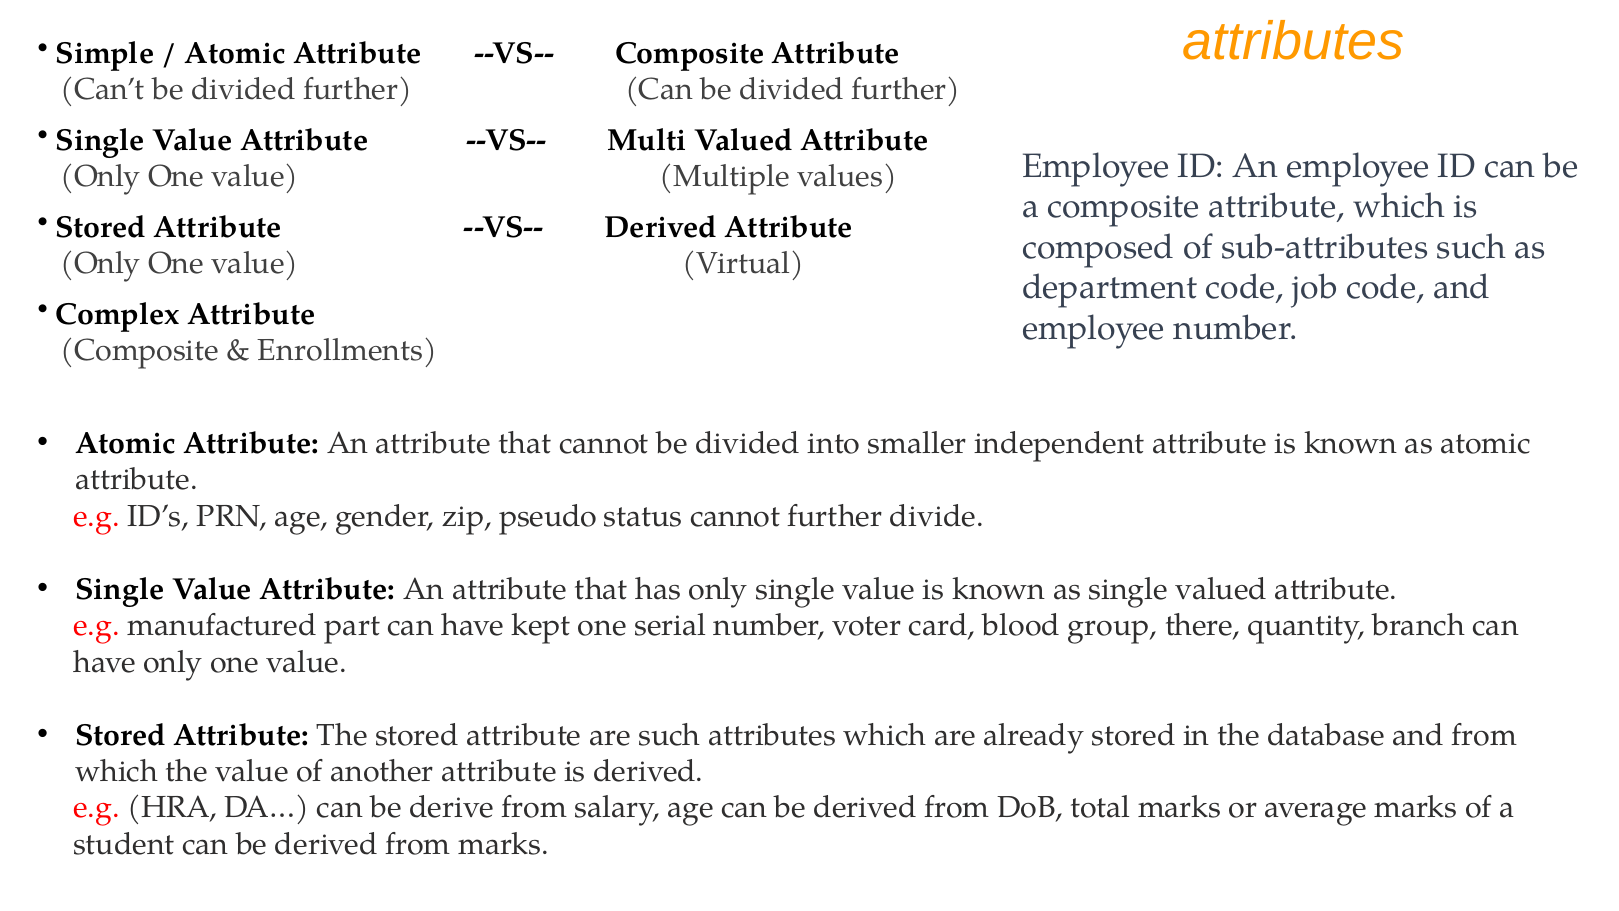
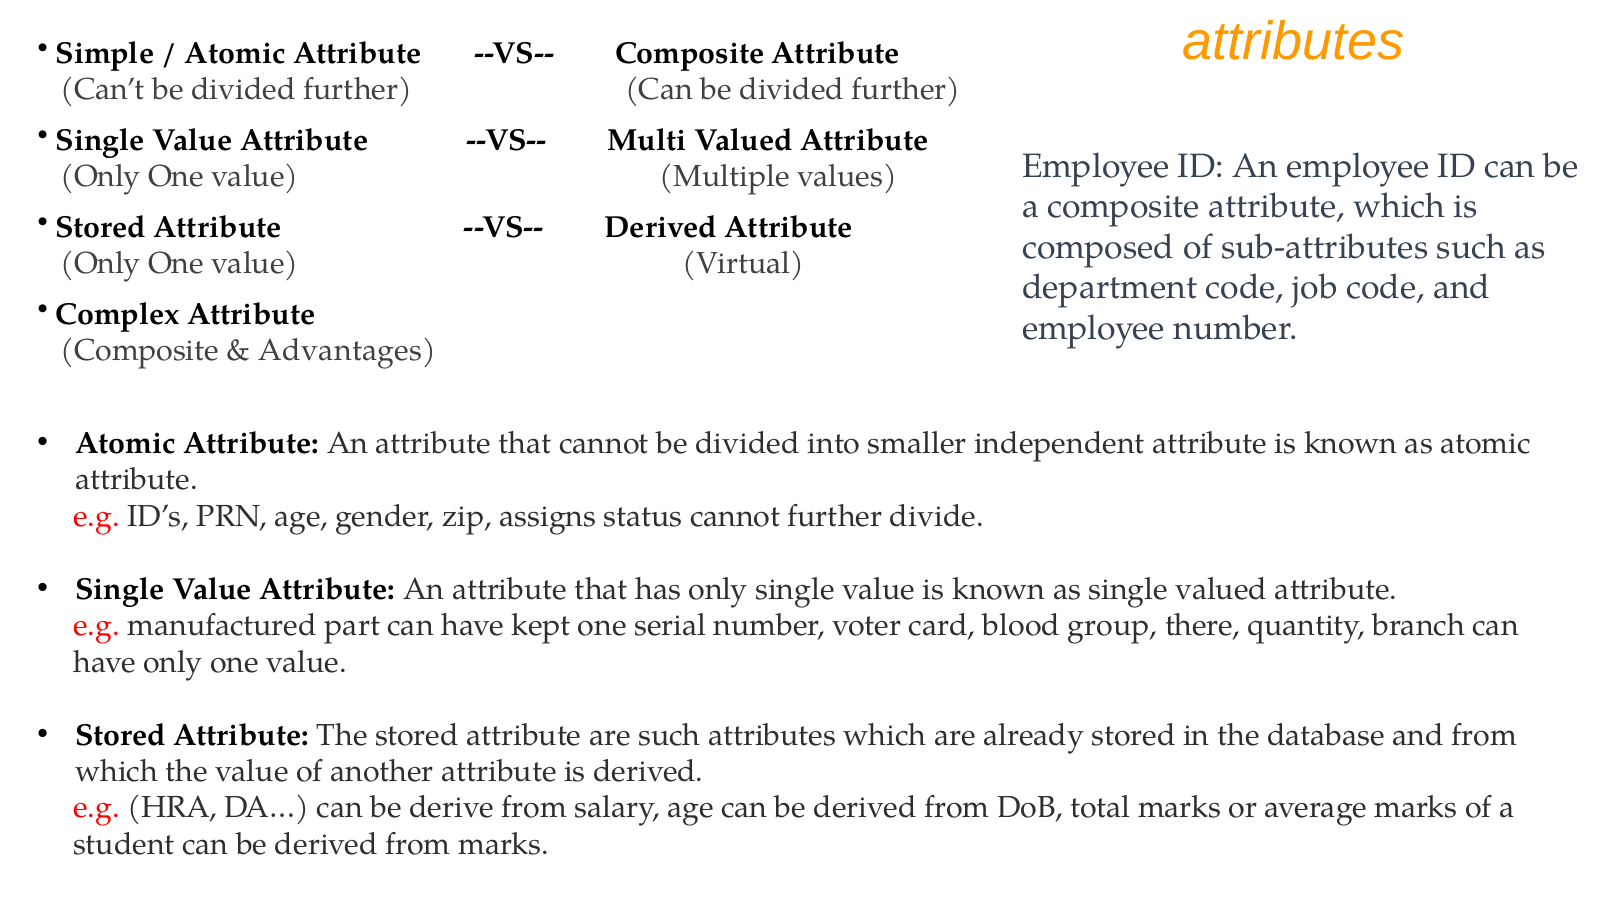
Enrollments: Enrollments -> Advantages
pseudo: pseudo -> assigns
